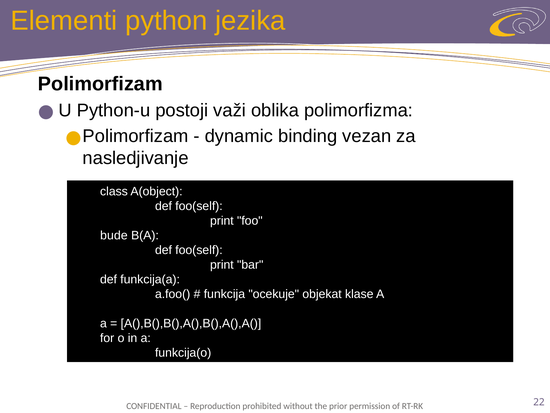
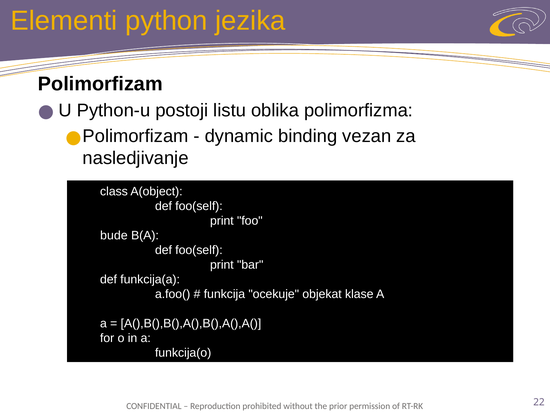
važi: važi -> listu
